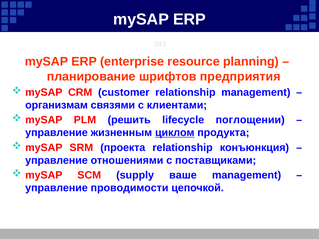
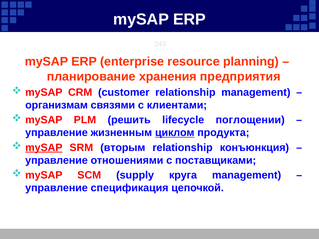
шрифтов: шрифтов -> хранения
mySAP at (44, 148) underline: none -> present
проекта: проекта -> вторым
ваше: ваше -> круга
проводимости: проводимости -> спецификация
